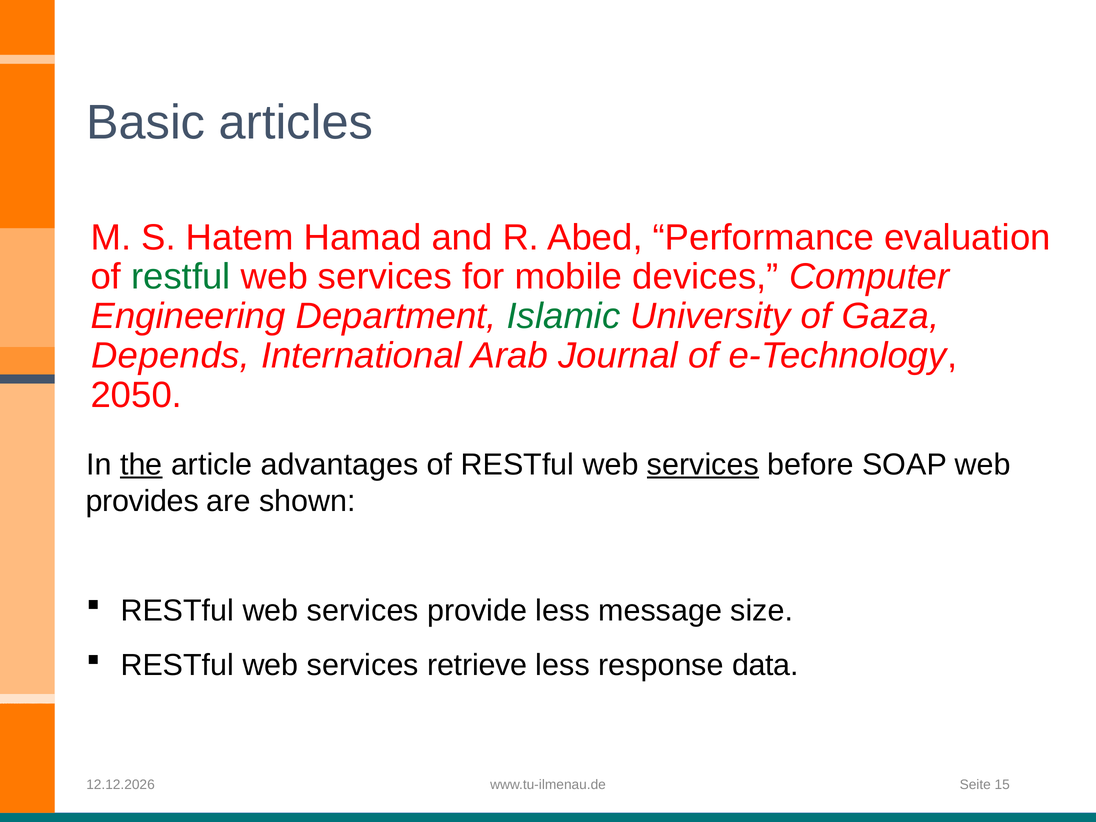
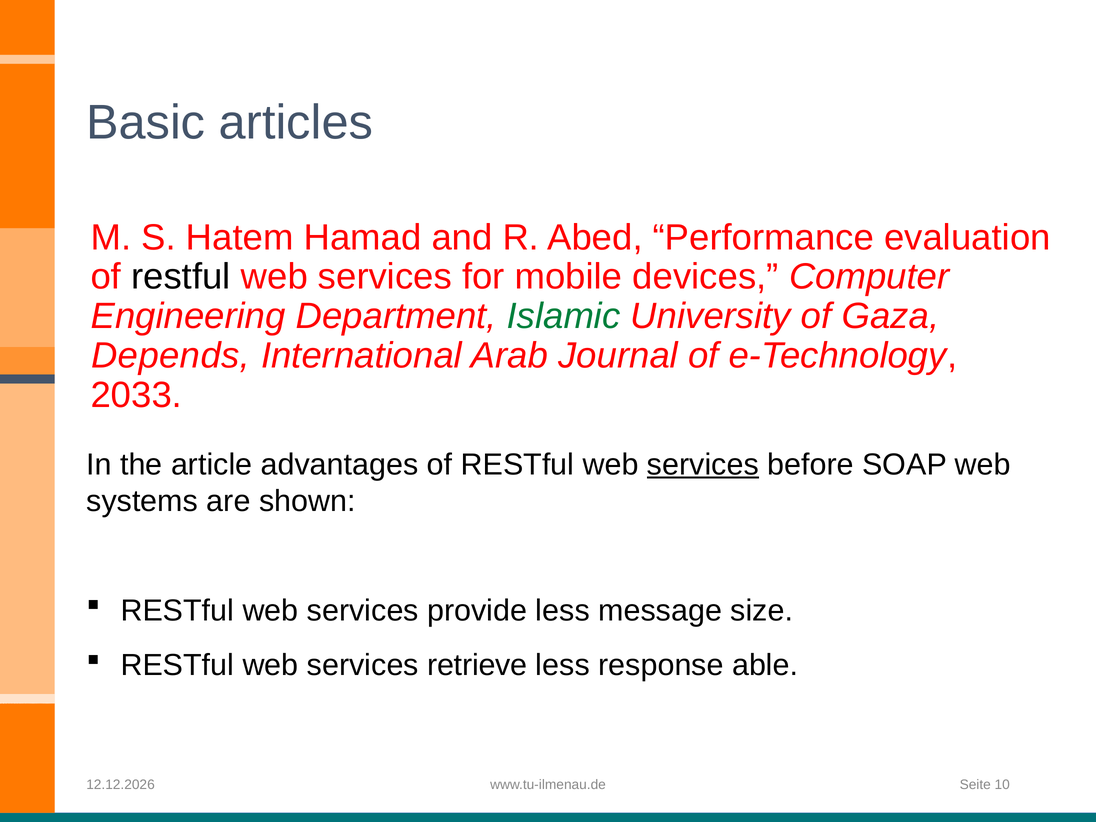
restful at (181, 277) colour: green -> black
2050: 2050 -> 2033
the underline: present -> none
provides: provides -> systems
data: data -> able
15: 15 -> 10
